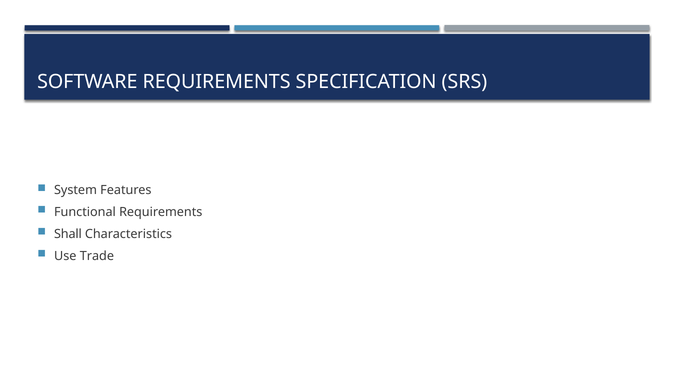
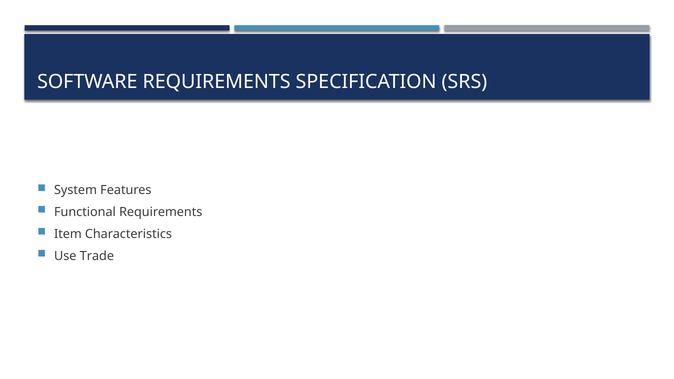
Shall: Shall -> Item
